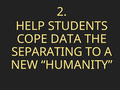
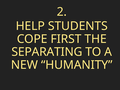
DATA: DATA -> FIRST
